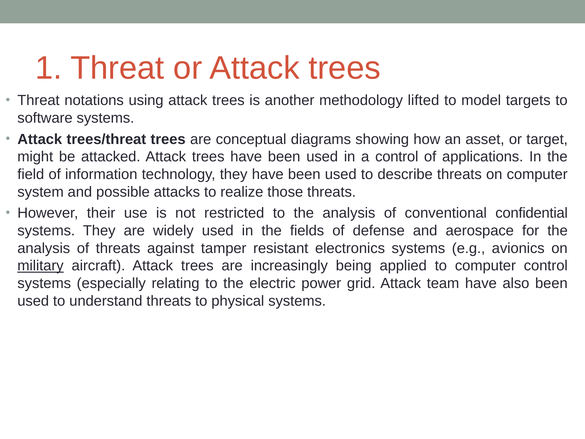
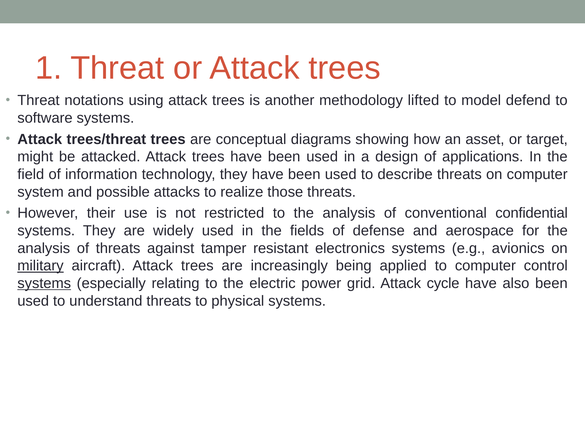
targets: targets -> defend
a control: control -> design
systems at (44, 283) underline: none -> present
team: team -> cycle
